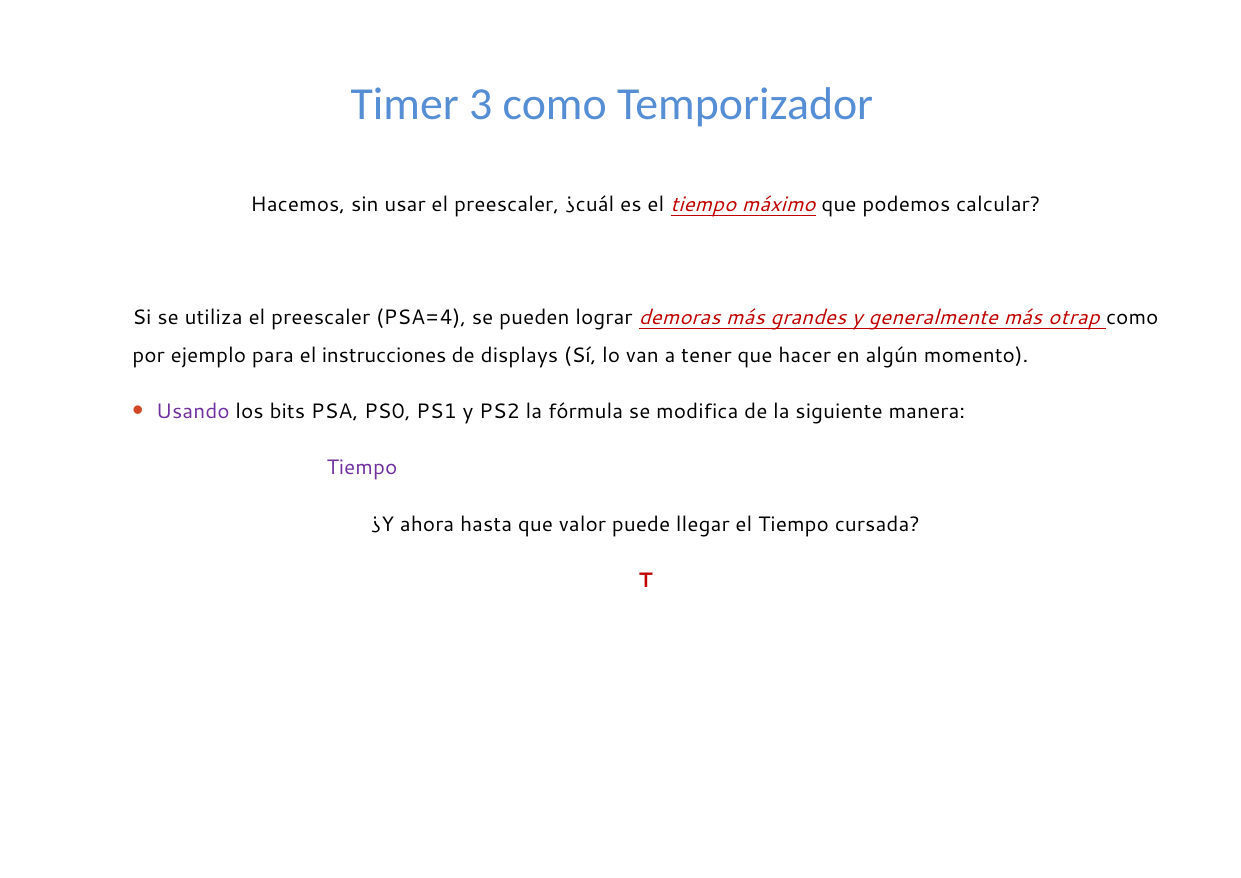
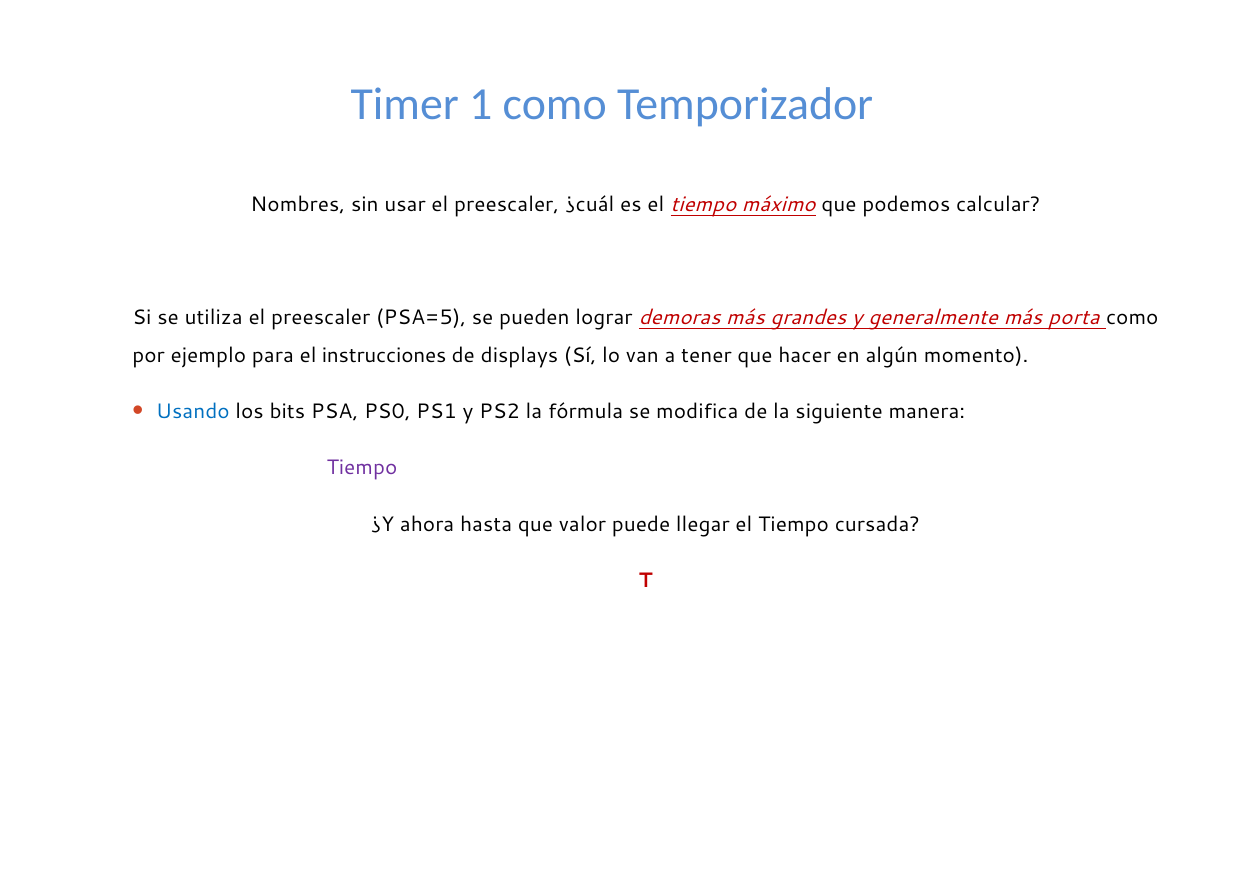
3: 3 -> 1
Hacemos: Hacemos -> Nombres
PSA=4: PSA=4 -> PSA=5
otrap: otrap -> porta
Usando colour: purple -> blue
